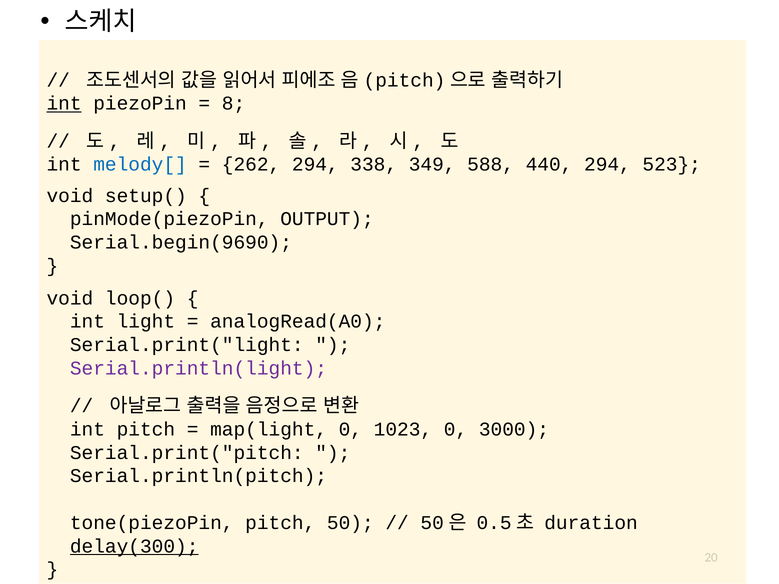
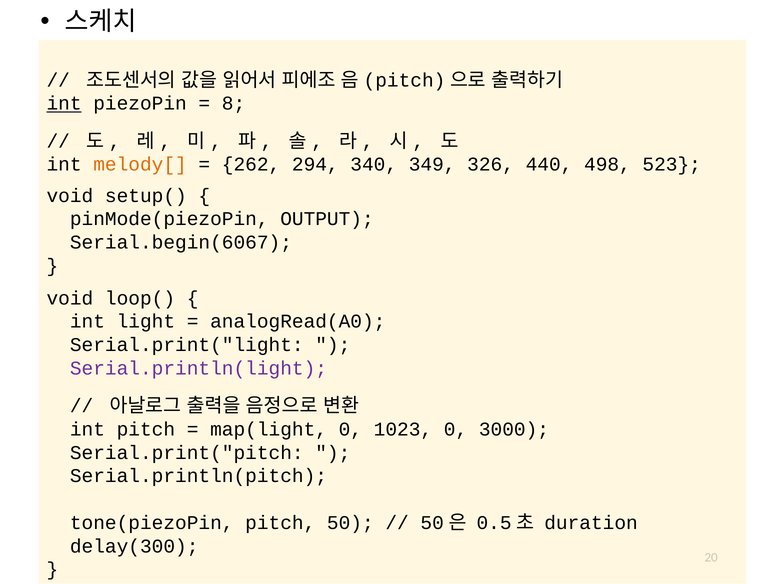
melody[ colour: blue -> orange
338: 338 -> 340
588: 588 -> 326
440 294: 294 -> 498
Serial.begin(9690: Serial.begin(9690 -> Serial.begin(6067
delay(300 underline: present -> none
